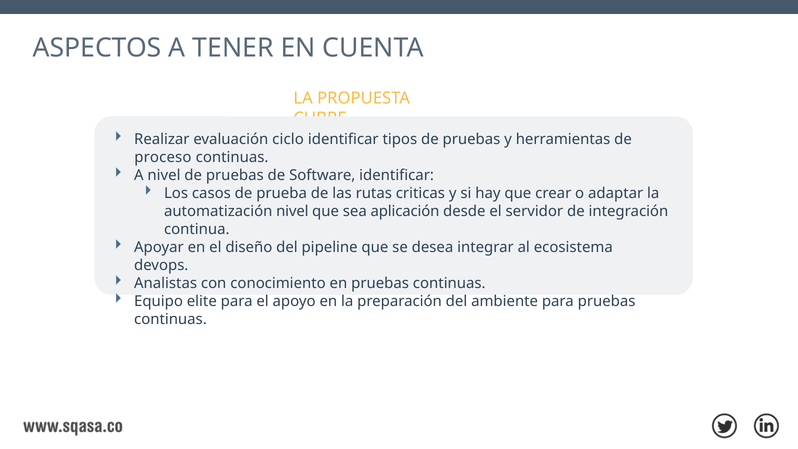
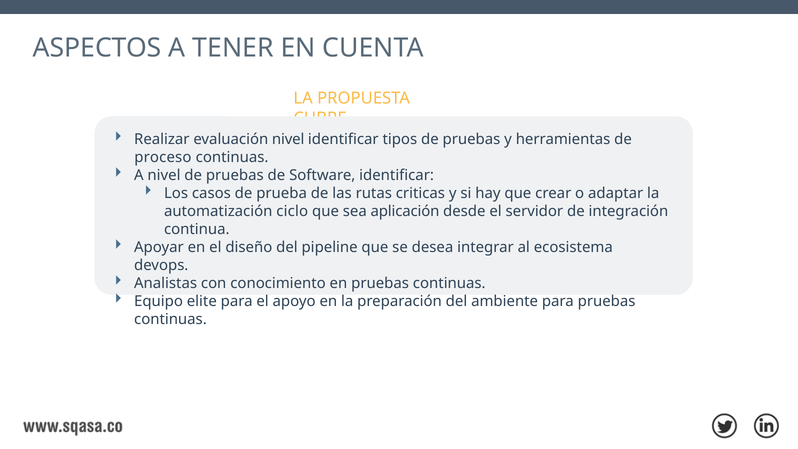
evaluación ciclo: ciclo -> nivel
automatización nivel: nivel -> ciclo
